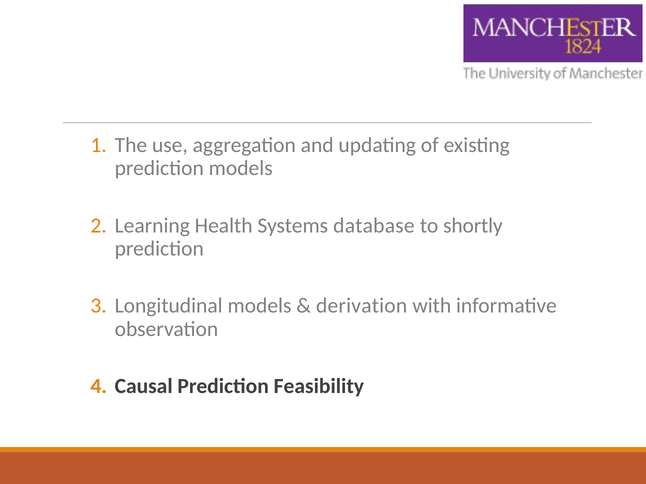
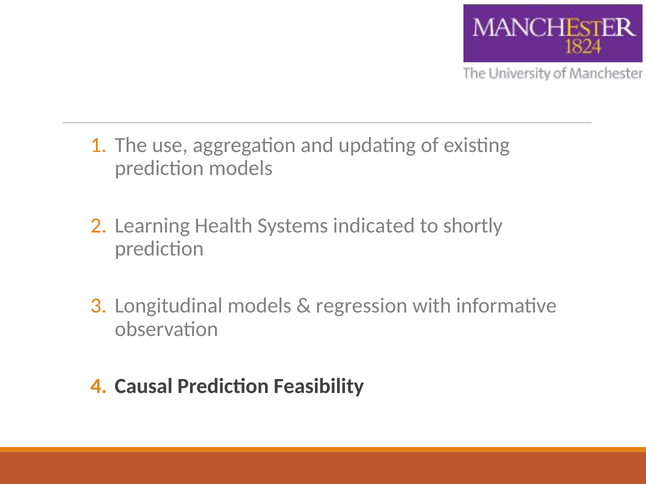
database: database -> indicated
derivation: derivation -> regression
